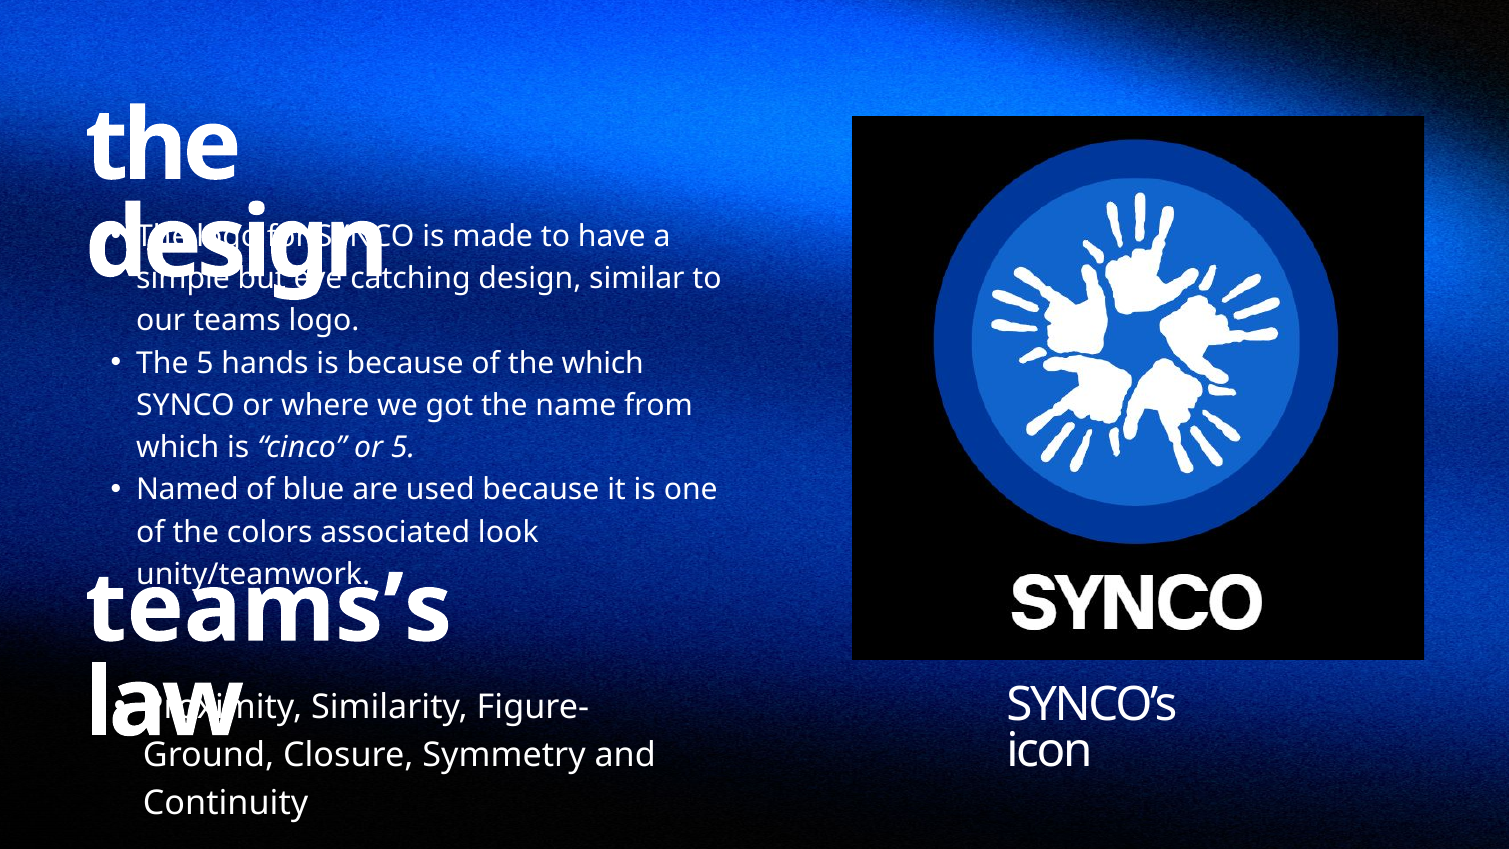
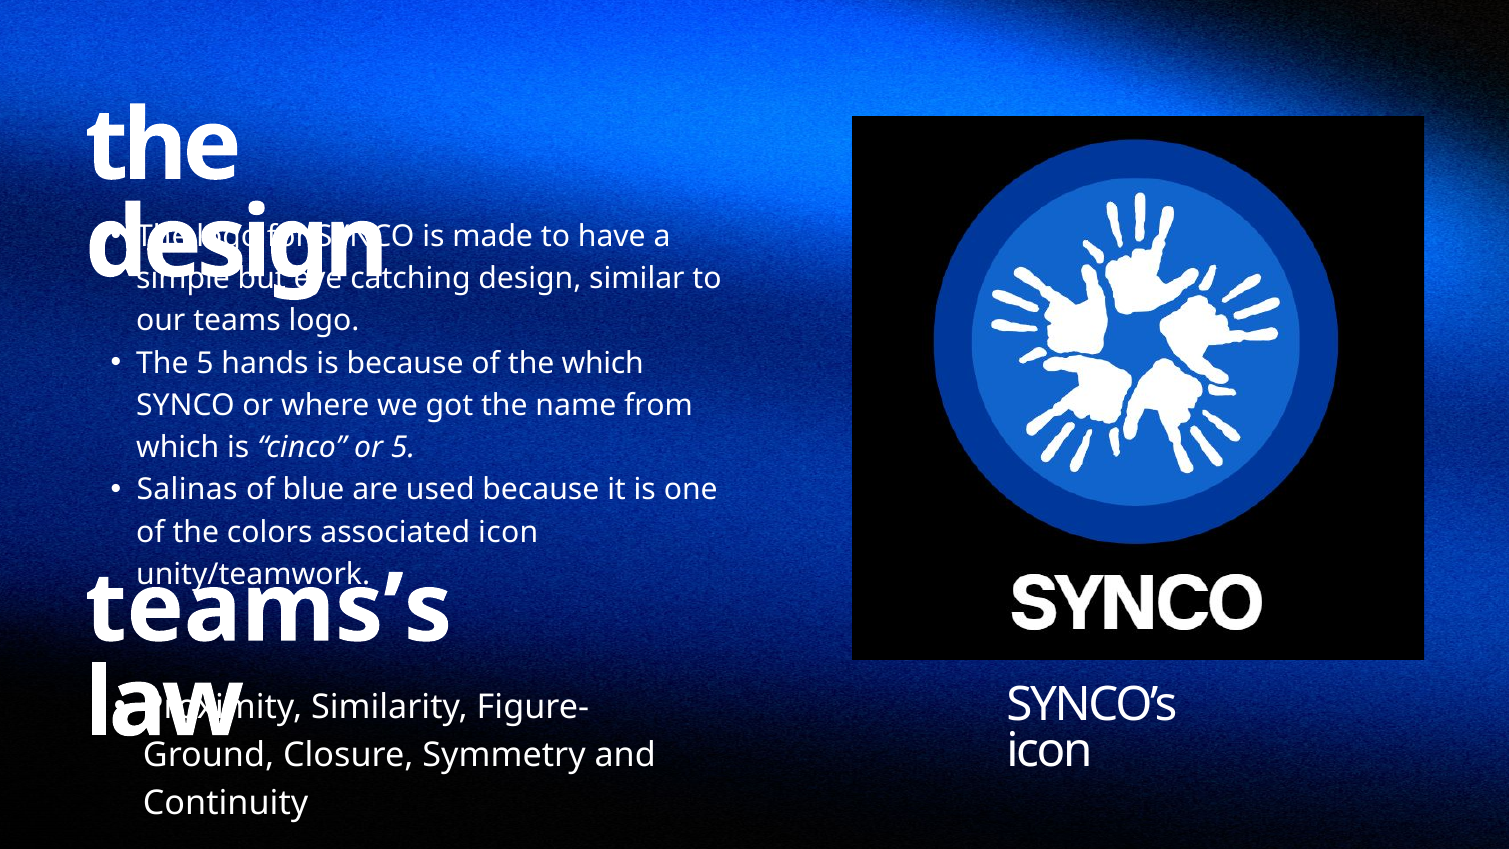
Named: Named -> Salinas
associated look: look -> icon
